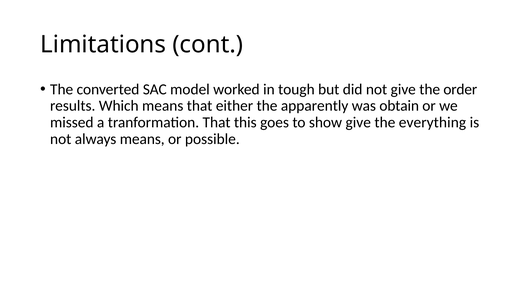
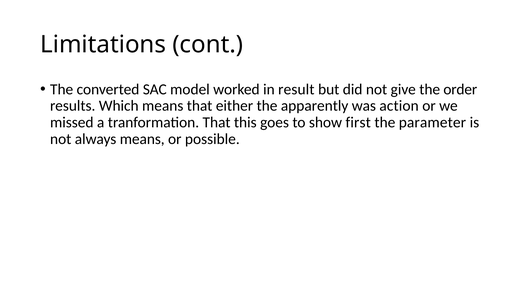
tough: tough -> result
obtain: obtain -> action
show give: give -> first
everything: everything -> parameter
